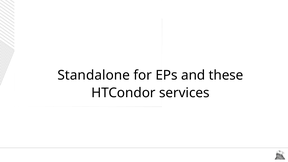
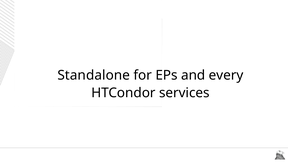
these: these -> every
